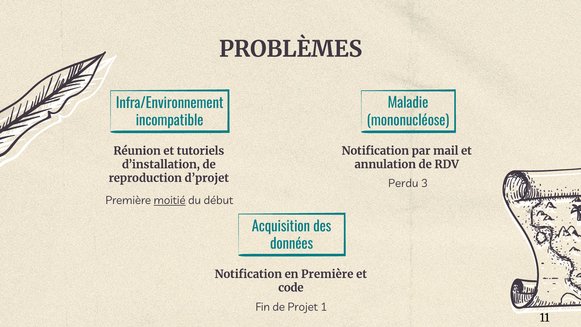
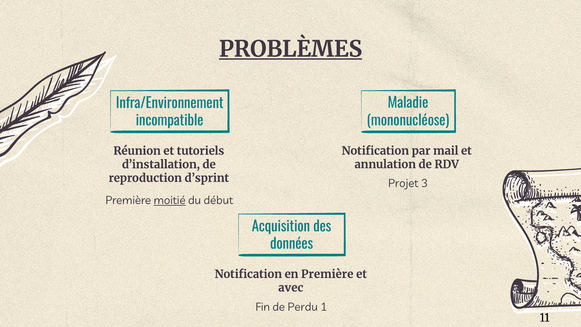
PROBLÈMES underline: none -> present
d’projet: d’projet -> d’sprint
Perdu: Perdu -> Projet
code: code -> avec
Projet: Projet -> Perdu
